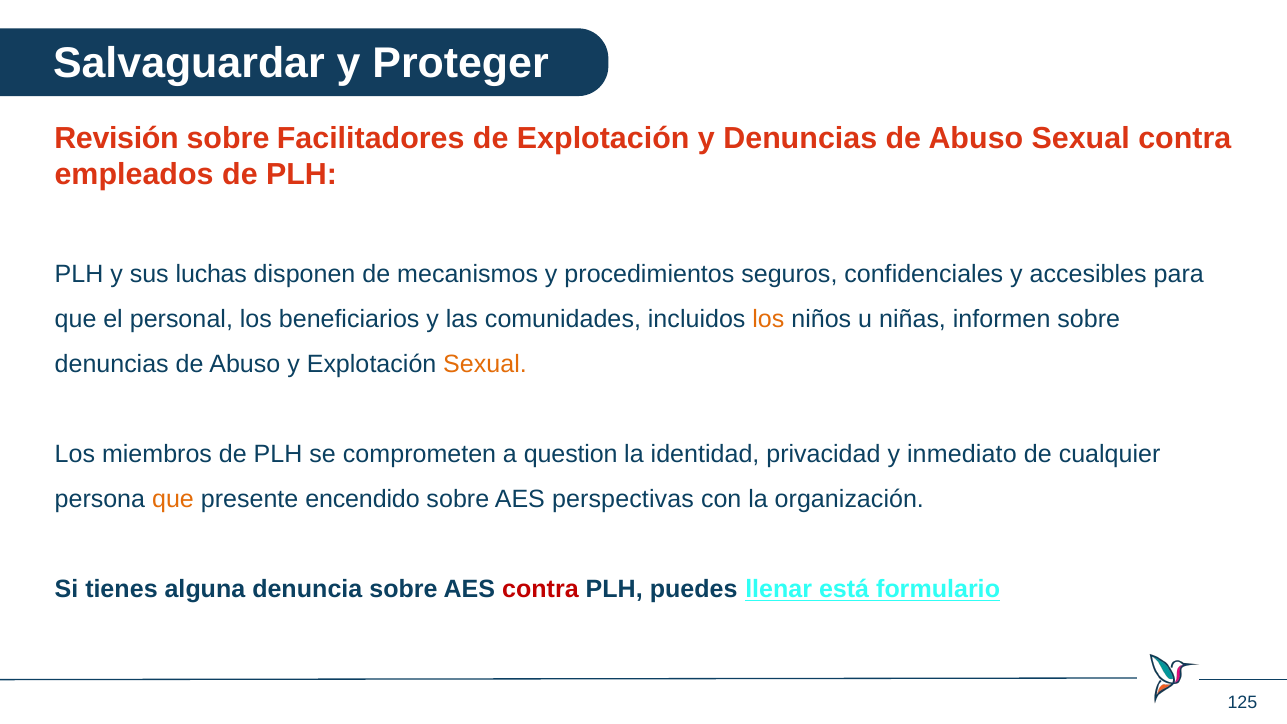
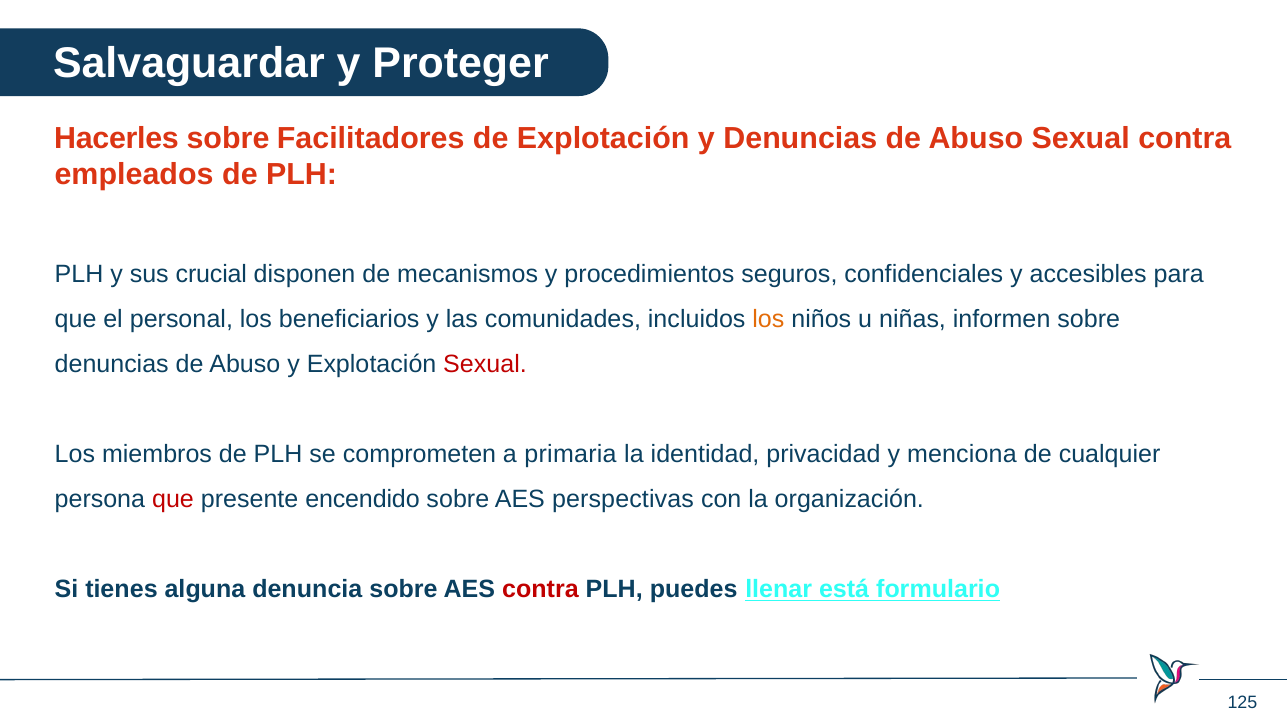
Revisión: Revisión -> Hacerles
luchas: luchas -> crucial
Sexual at (485, 364) colour: orange -> red
question: question -> primaria
inmediato: inmediato -> menciona
que at (173, 499) colour: orange -> red
